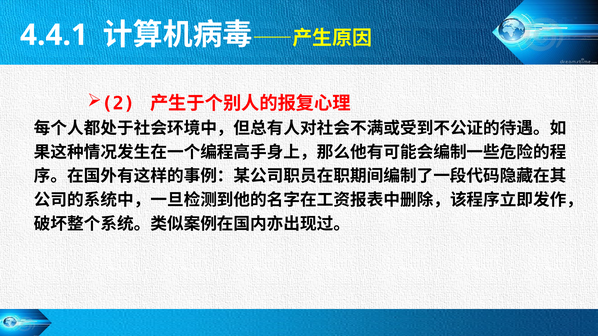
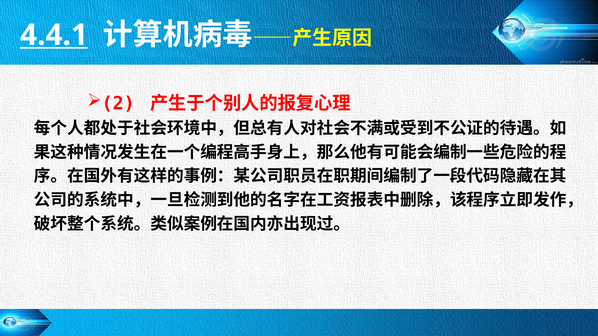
4.4.1 underline: none -> present
